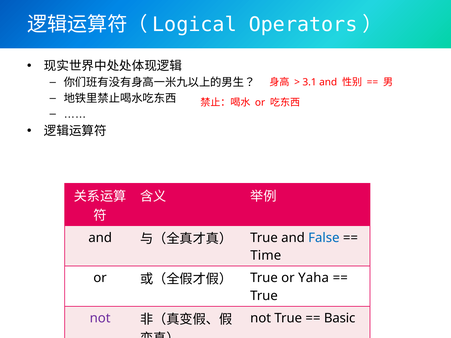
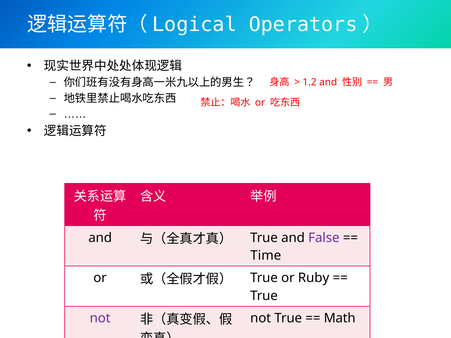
3.1: 3.1 -> 1.2
False colour: blue -> purple
Yaha: Yaha -> Ruby
Basic: Basic -> Math
